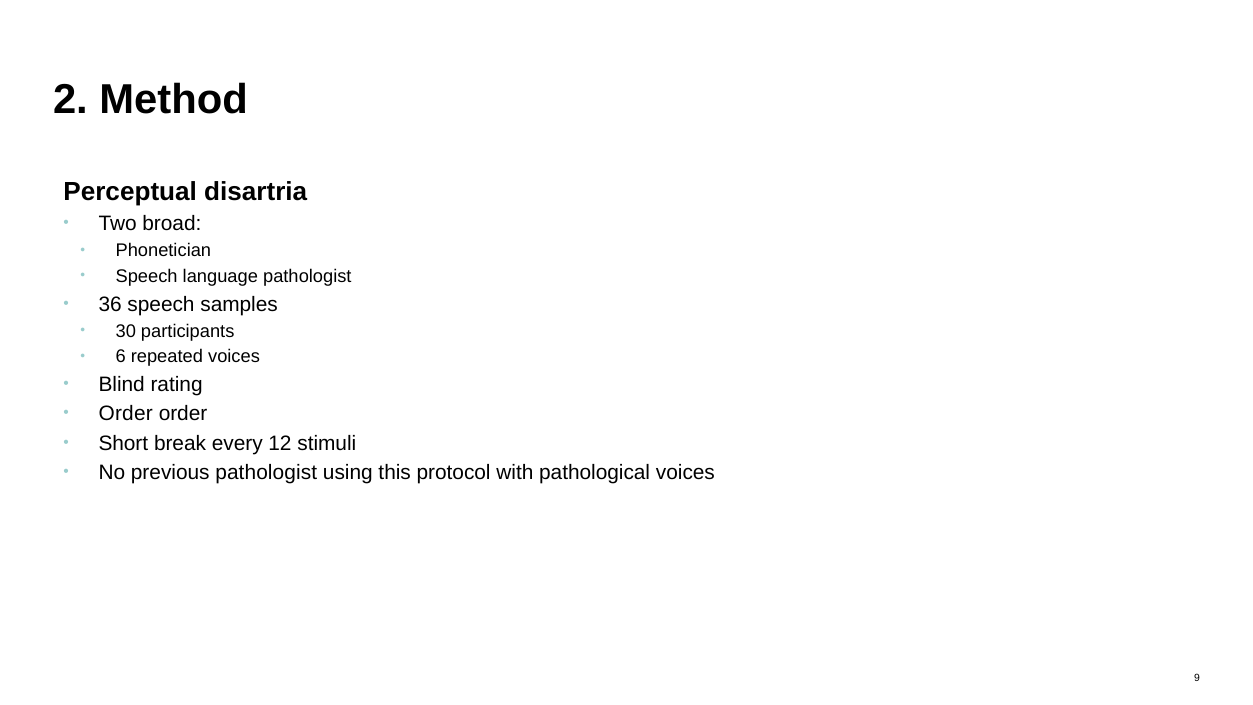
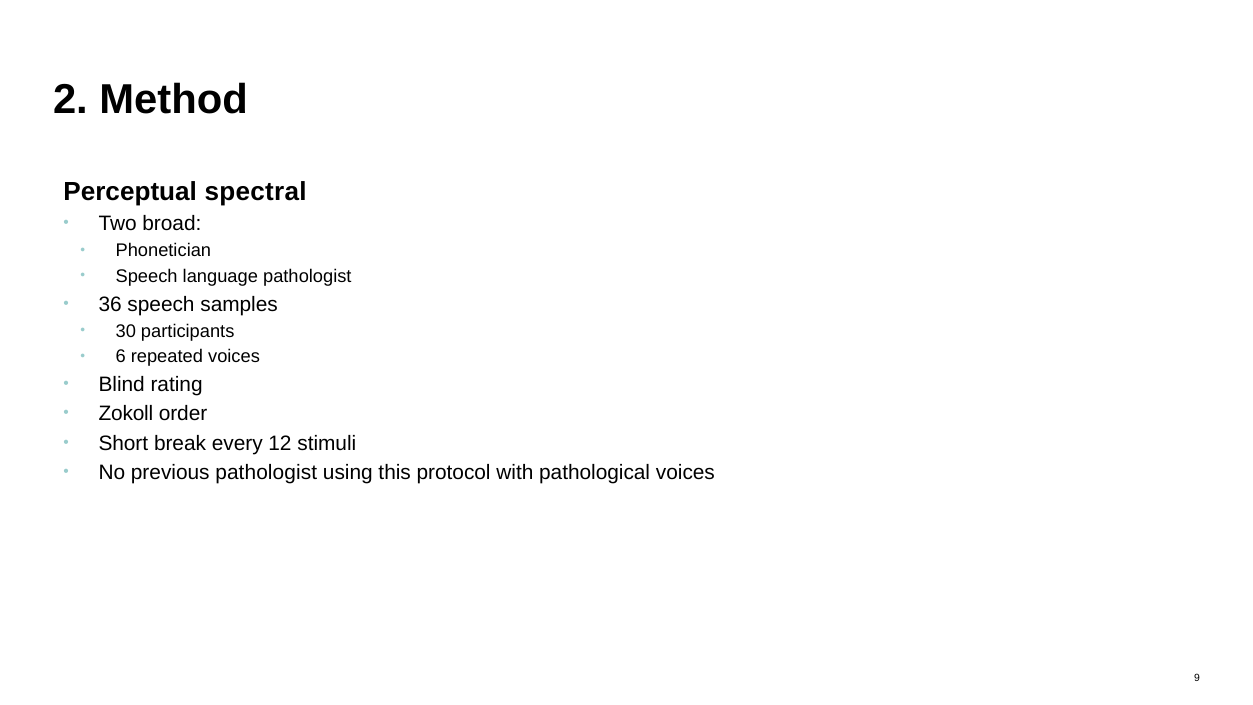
disartria: disartria -> spectral
Order at (126, 414): Order -> Zokoll
